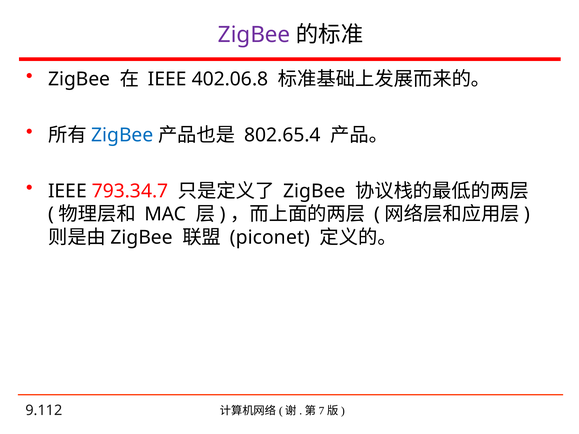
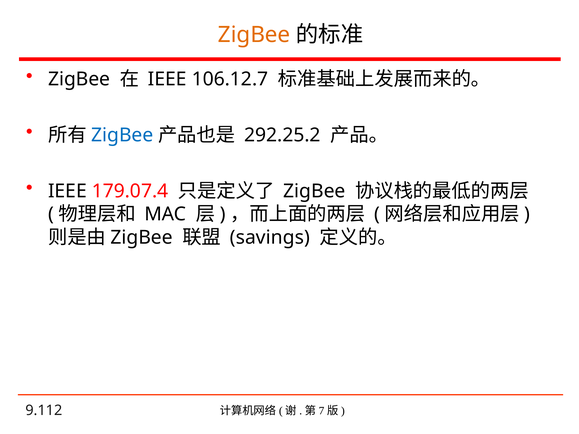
ZigBee at (254, 35) colour: purple -> orange
402.06.8: 402.06.8 -> 106.12.7
802.65.4: 802.65.4 -> 292.25.2
793.34.7: 793.34.7 -> 179.07.4
piconet: piconet -> savings
